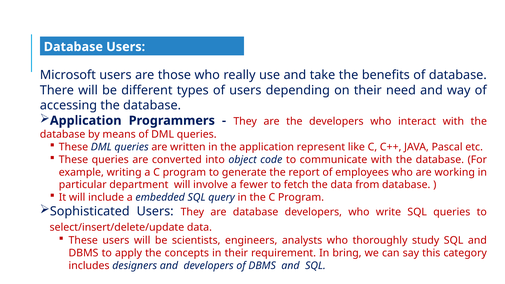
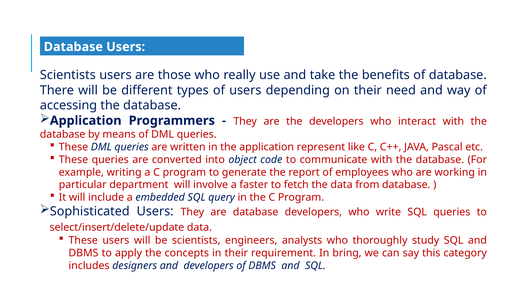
Microsoft at (68, 75): Microsoft -> Scientists
fewer: fewer -> faster
